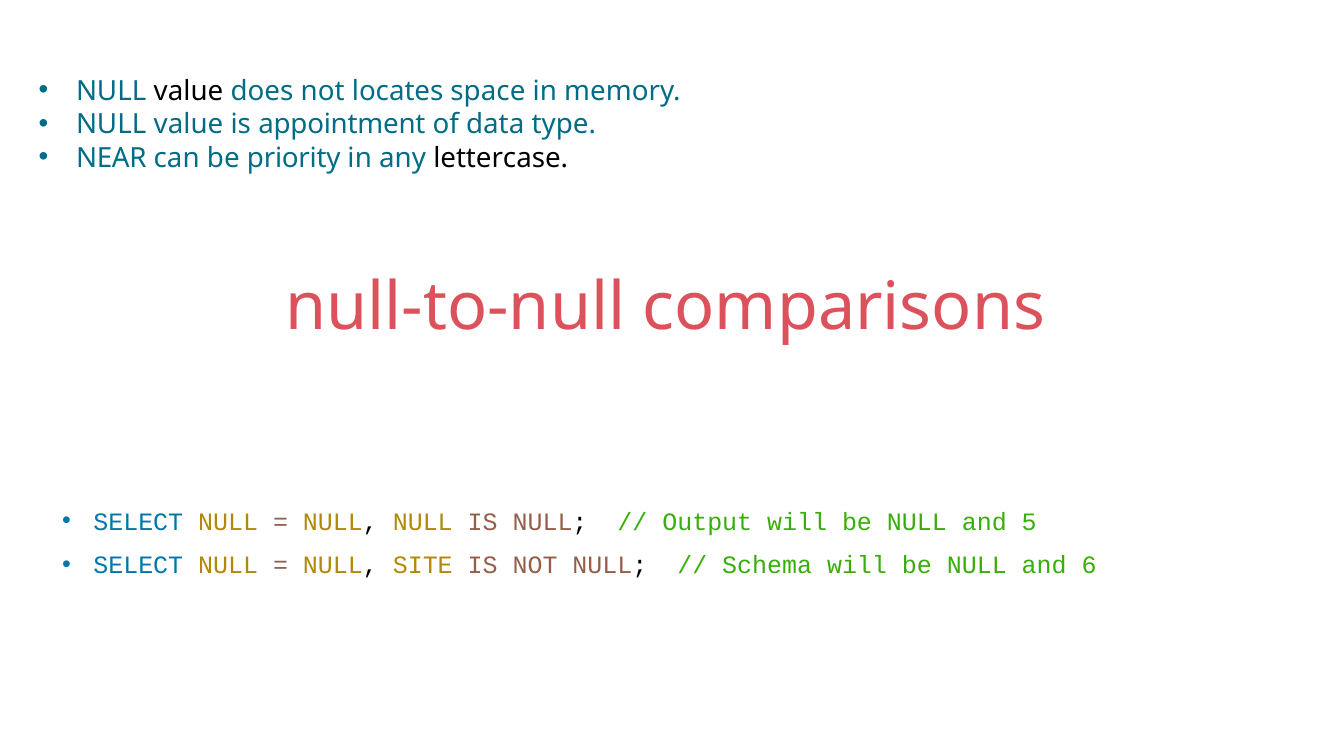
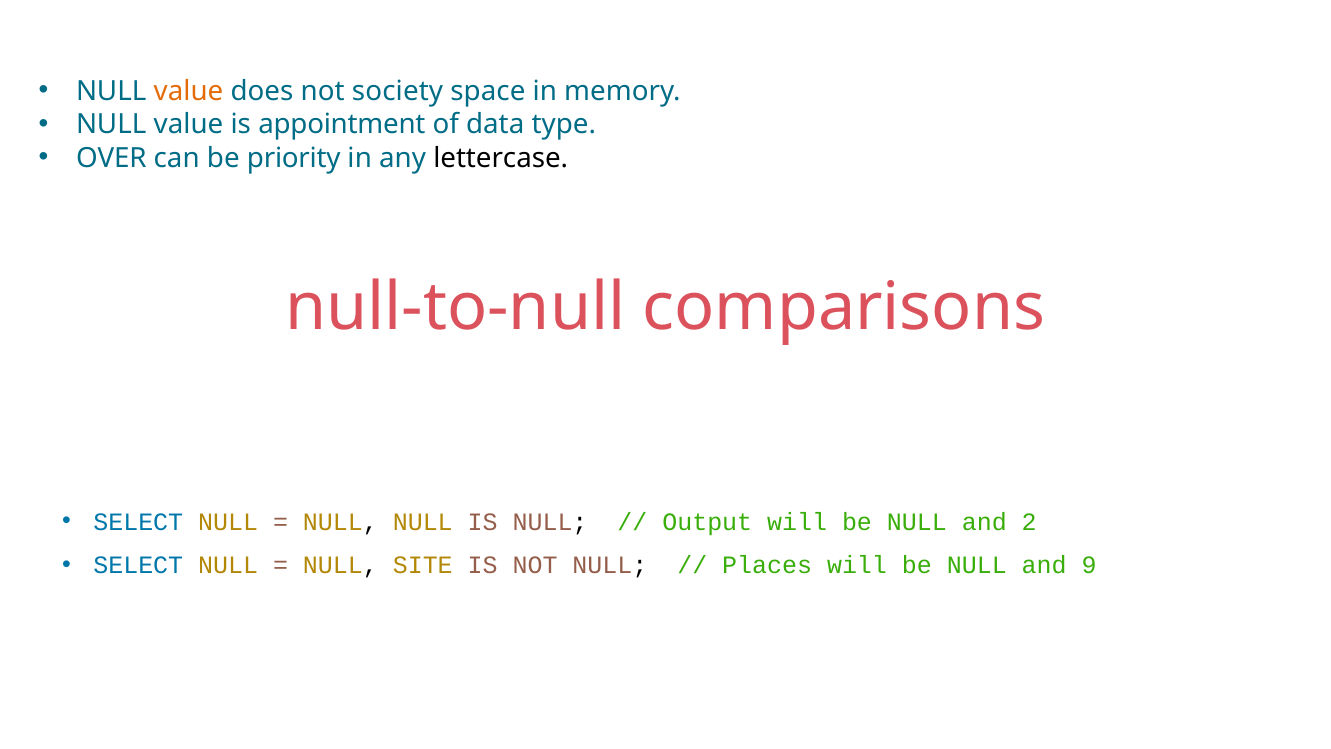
value at (189, 91) colour: black -> orange
locates: locates -> society
NEAR: NEAR -> OVER
5: 5 -> 2
Schema: Schema -> Places
6: 6 -> 9
